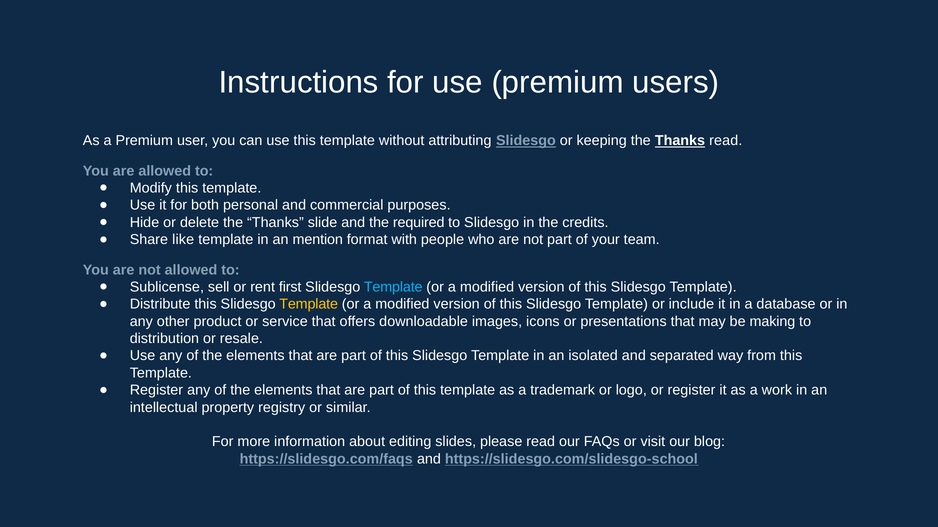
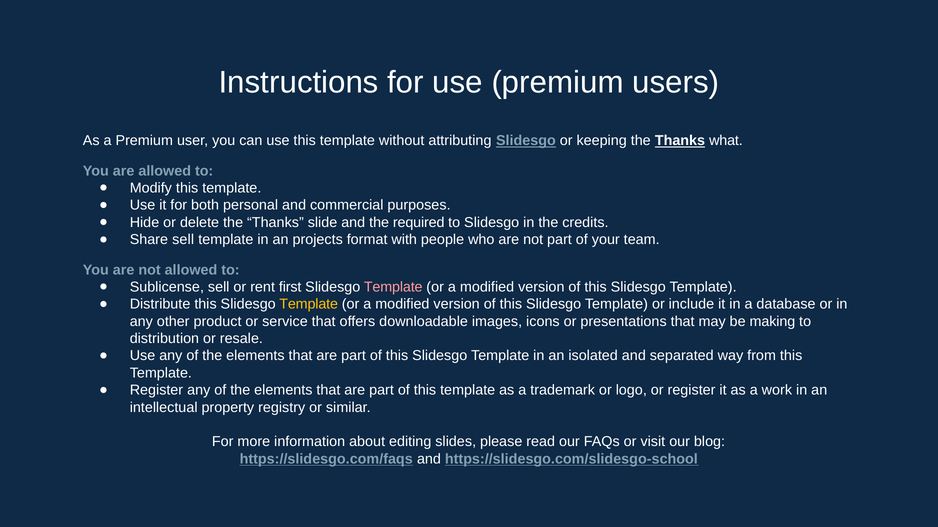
Thanks read: read -> what
Share like: like -> sell
mention: mention -> projects
Template at (393, 287) colour: light blue -> pink
